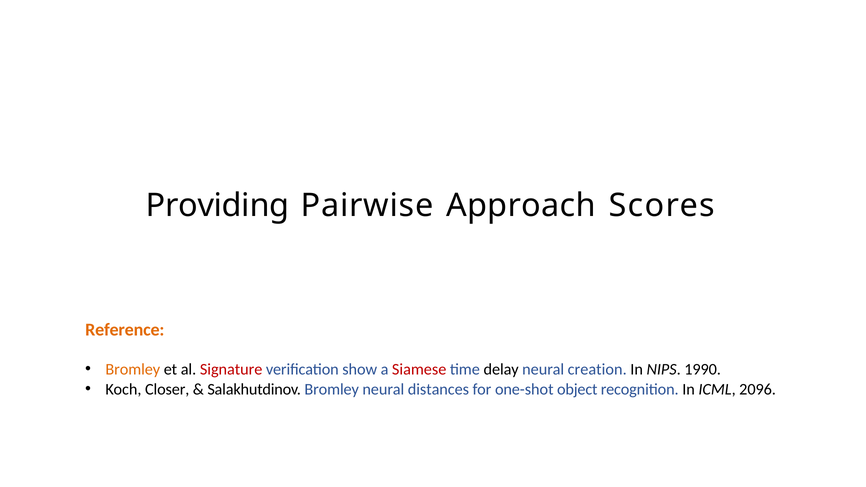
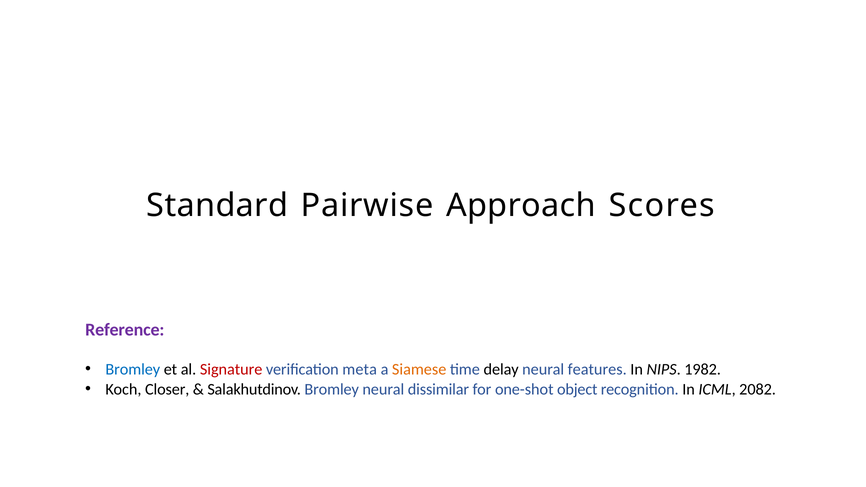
Providing: Providing -> Standard
Reference colour: orange -> purple
Bromley at (133, 369) colour: orange -> blue
show: show -> meta
Siamese colour: red -> orange
creation: creation -> features
1990: 1990 -> 1982
distances: distances -> dissimilar
2096: 2096 -> 2082
